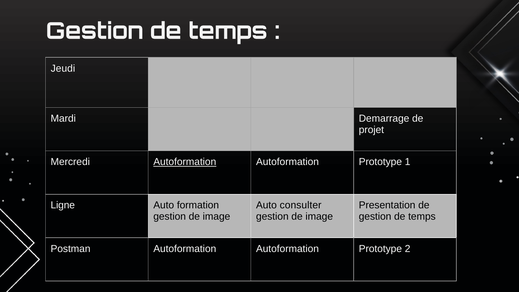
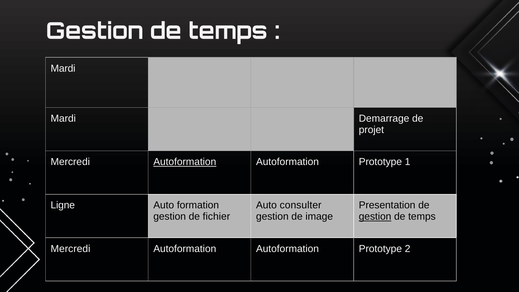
Jeudi at (63, 68): Jeudi -> Mardi
image at (216, 217): image -> fichier
gestion at (375, 217) underline: none -> present
Postman at (71, 249): Postman -> Mercredi
